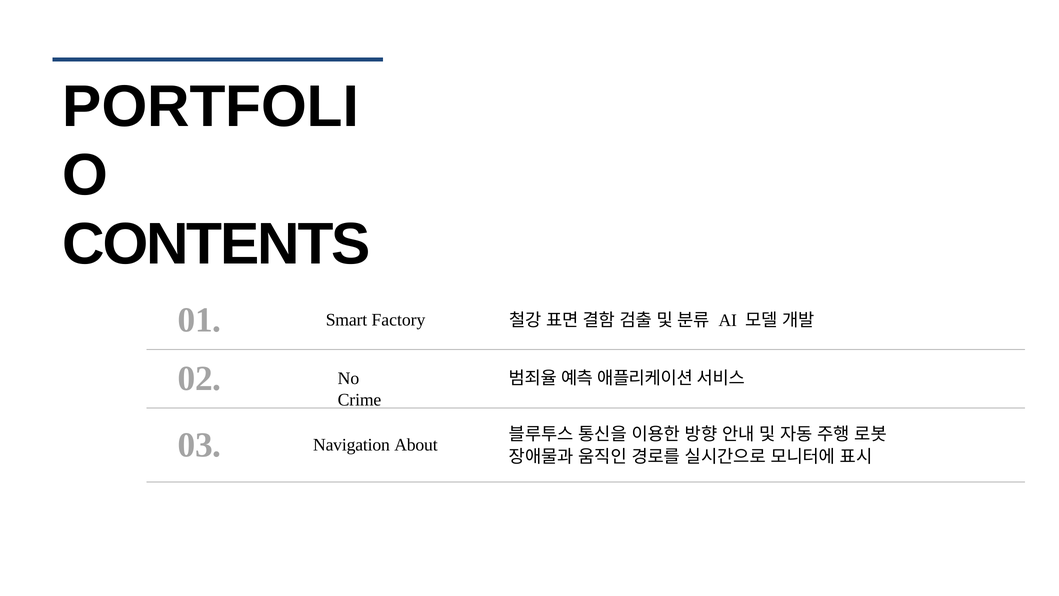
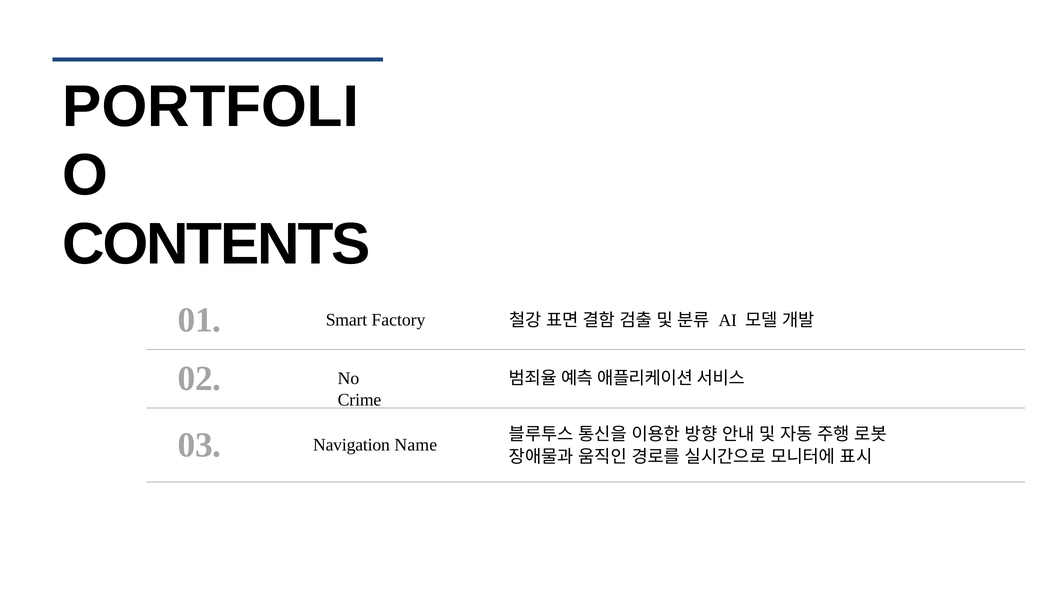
About: About -> Name
